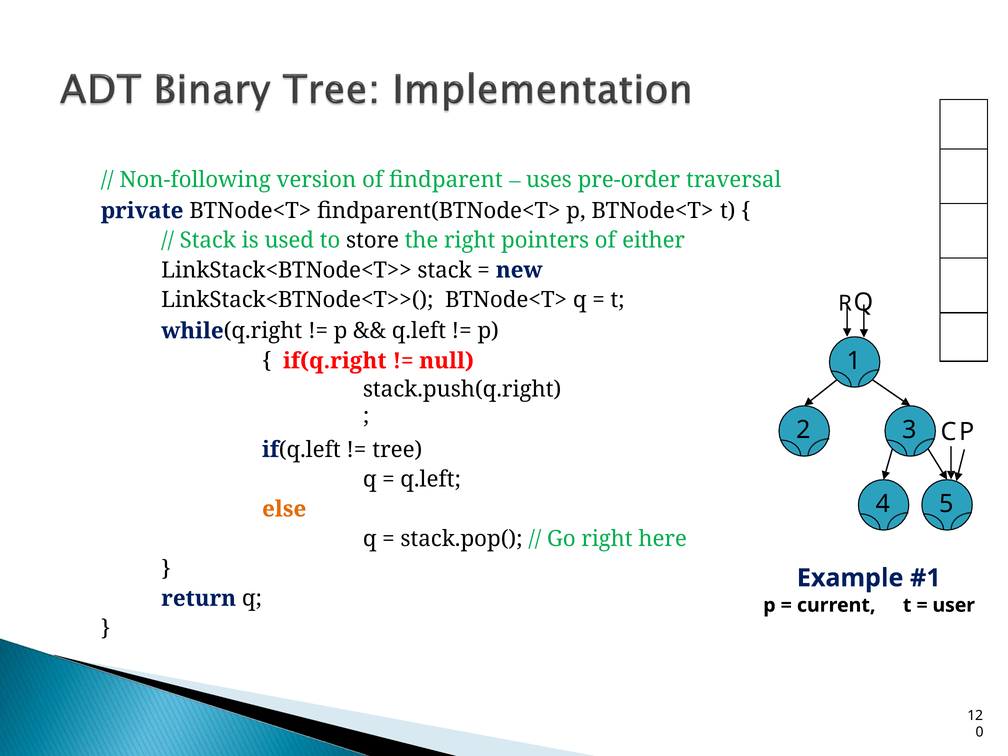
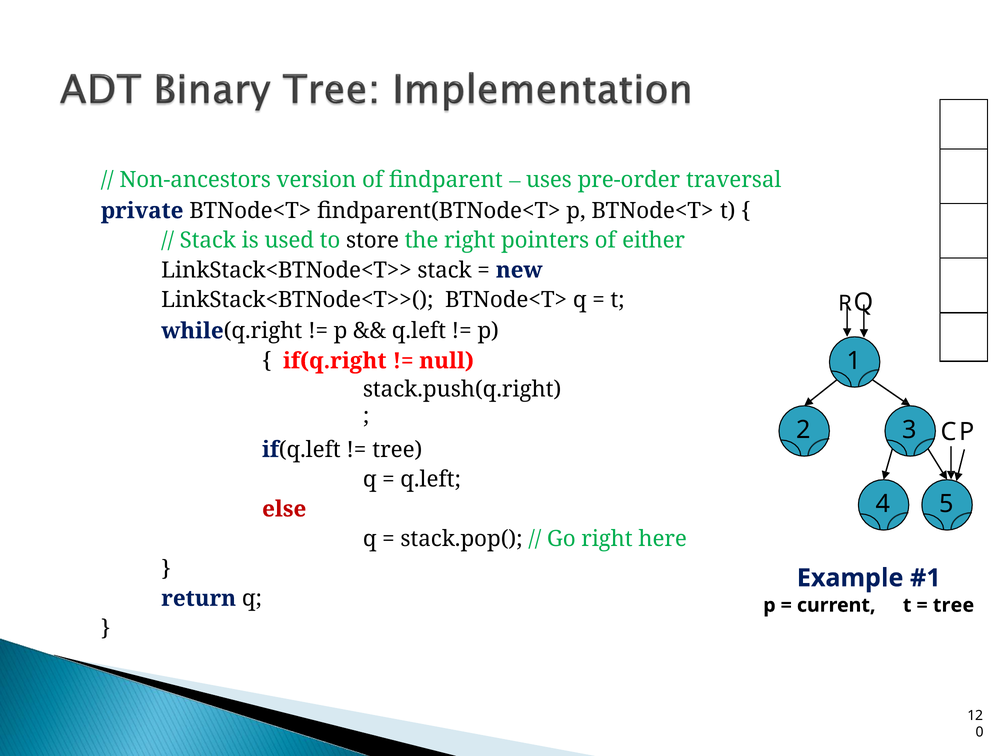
Non-following: Non-following -> Non-ancestors
else colour: orange -> red
user at (954, 605): user -> tree
